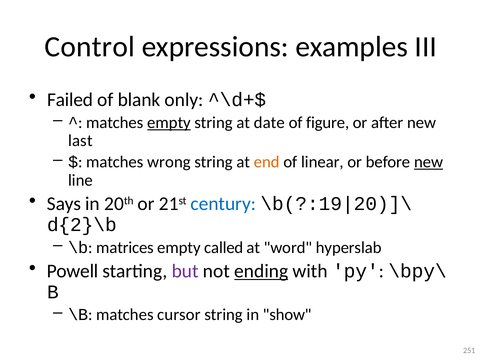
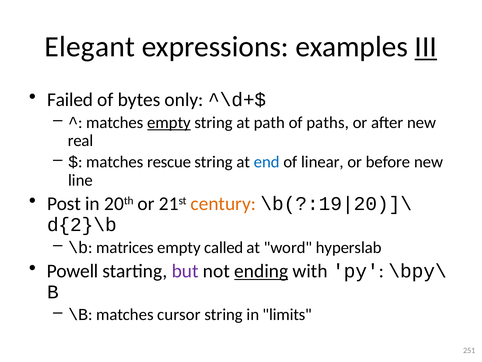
Control: Control -> Elegant
III underline: none -> present
blank: blank -> bytes
date: date -> path
figure: figure -> paths
last: last -> real
wrong: wrong -> rescue
end colour: orange -> blue
new at (429, 162) underline: present -> none
Says: Says -> Post
century colour: blue -> orange
show: show -> limits
